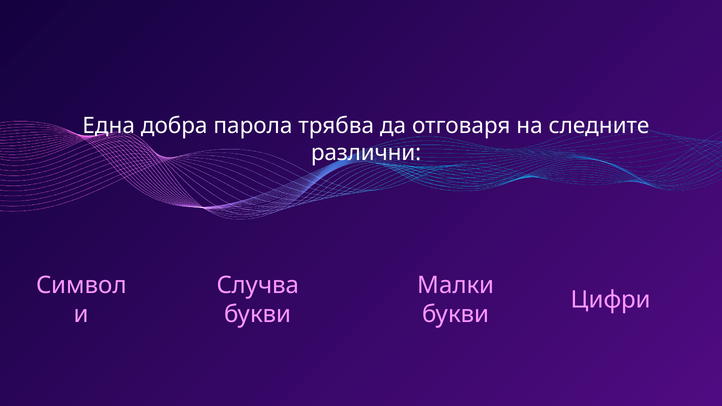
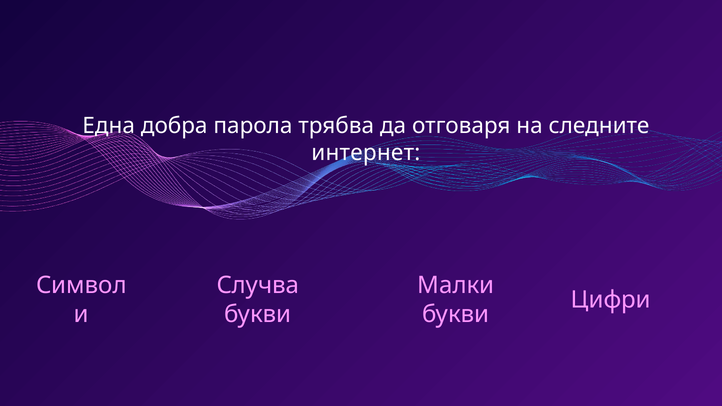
различни: различни -> интернет
